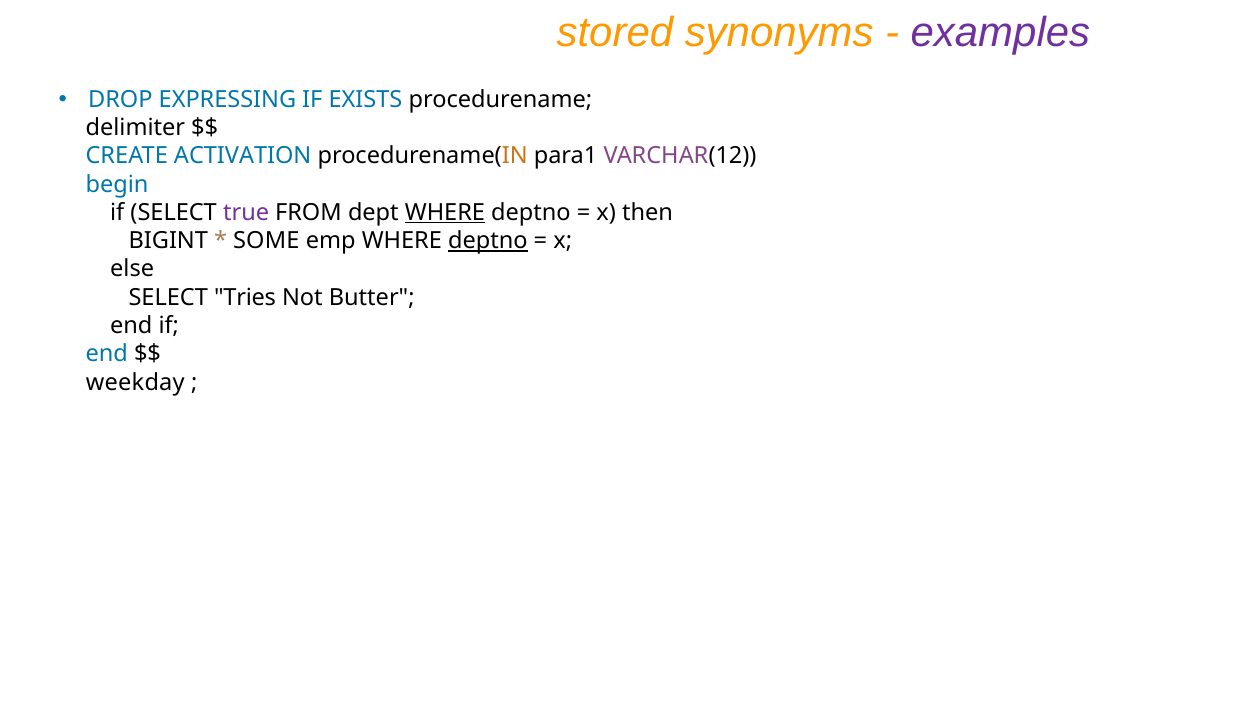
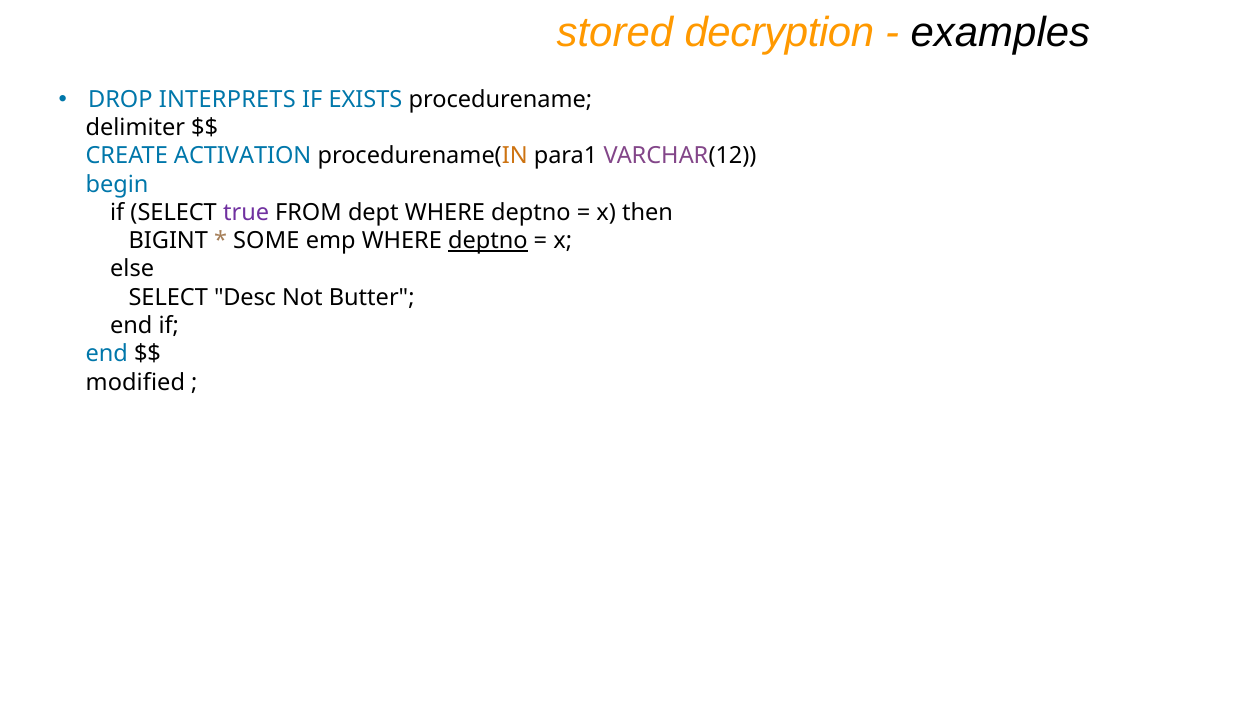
synonyms: synonyms -> decryption
examples colour: purple -> black
EXPRESSING: EXPRESSING -> INTERPRETS
WHERE at (445, 213) underline: present -> none
Tries: Tries -> Desc
weekday: weekday -> modified
